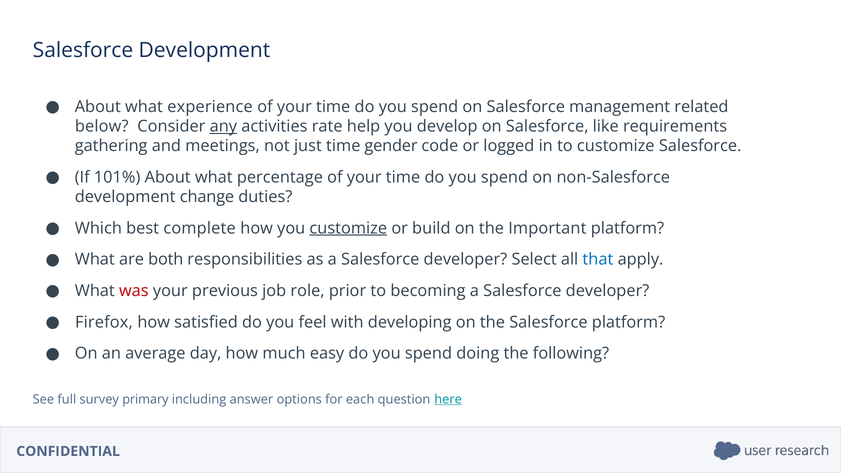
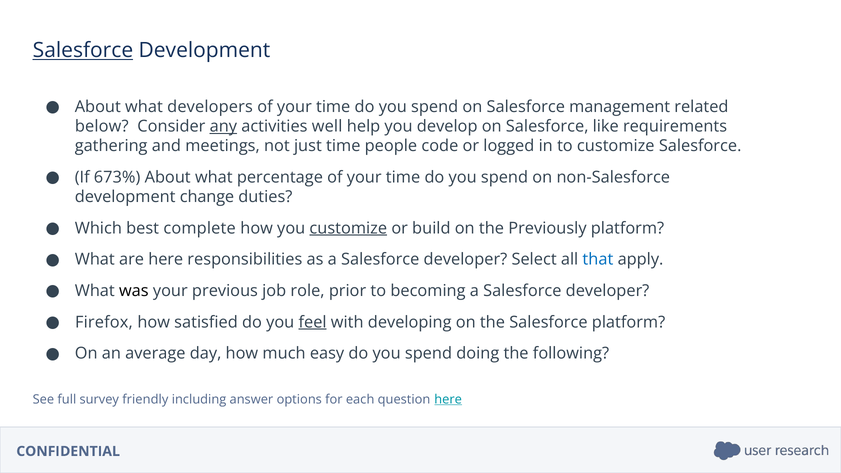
Salesforce at (83, 51) underline: none -> present
experience: experience -> developers
rate: rate -> well
gender: gender -> people
101%: 101% -> 673%
Important: Important -> Previously
are both: both -> here
was colour: red -> black
feel underline: none -> present
primary: primary -> friendly
